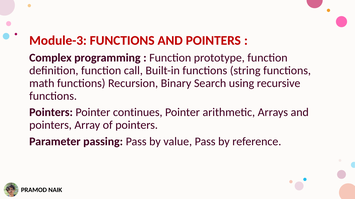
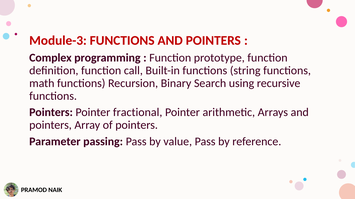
continues: continues -> fractional
